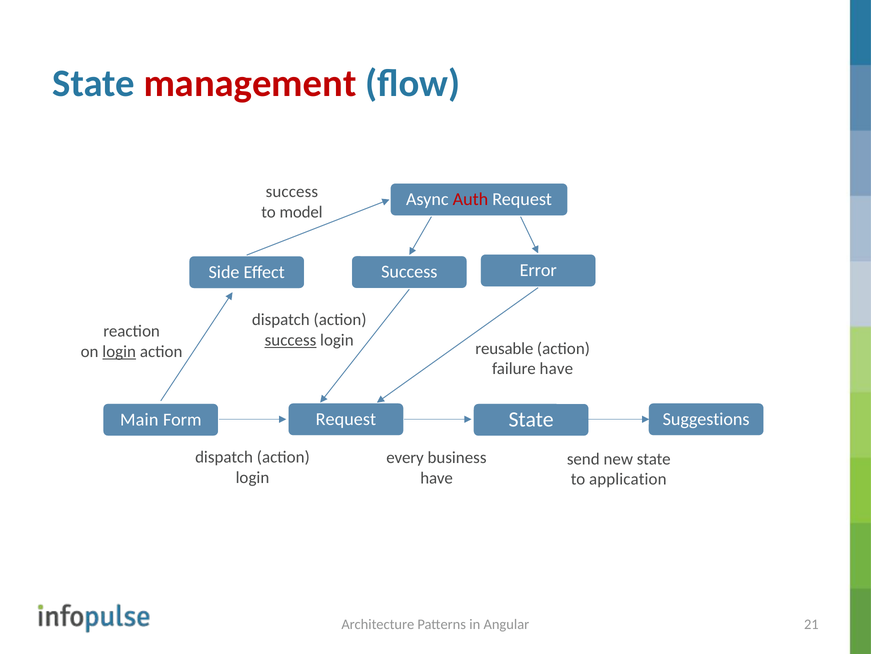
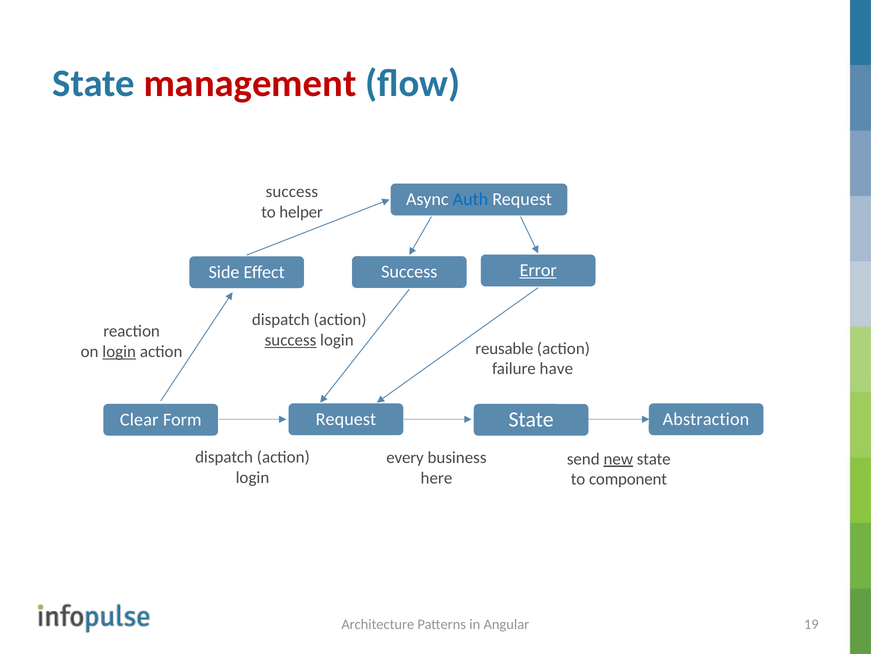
Auth colour: red -> blue
model: model -> helper
Error underline: none -> present
Main: Main -> Clear
Suggestions: Suggestions -> Abstraction
new underline: none -> present
have at (437, 478): have -> here
application: application -> component
21: 21 -> 19
